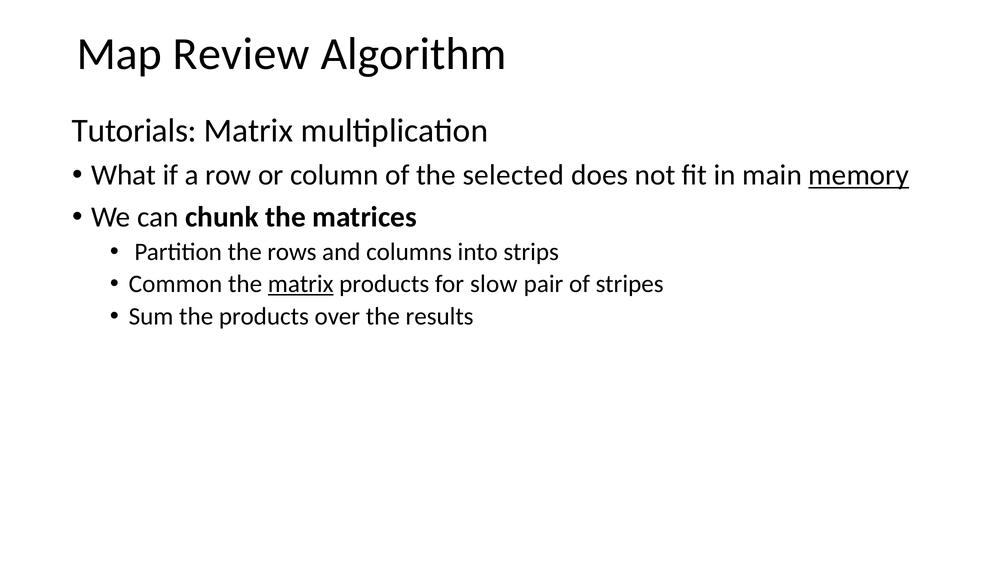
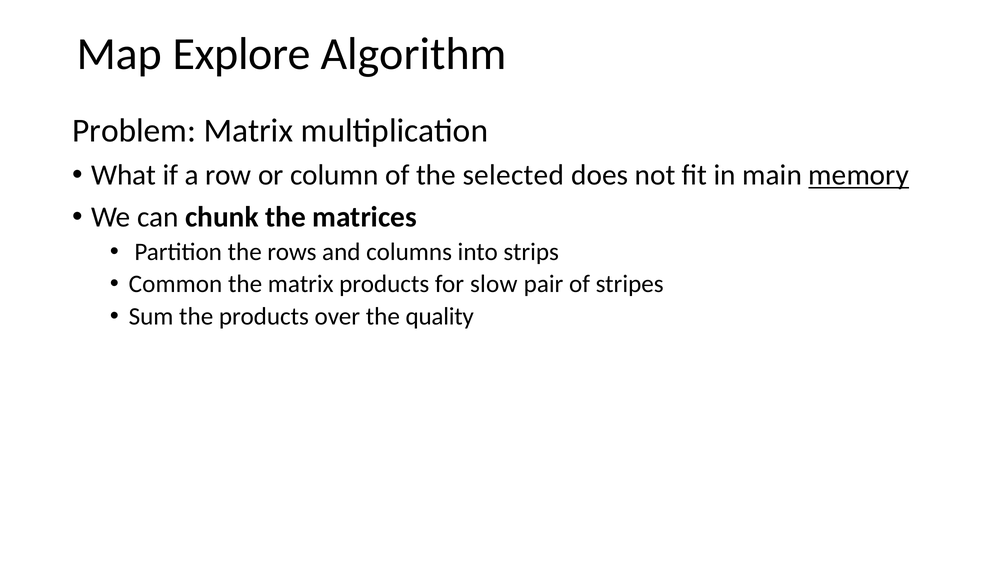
Review: Review -> Explore
Tutorials: Tutorials -> Problem
matrix at (301, 284) underline: present -> none
results: results -> quality
